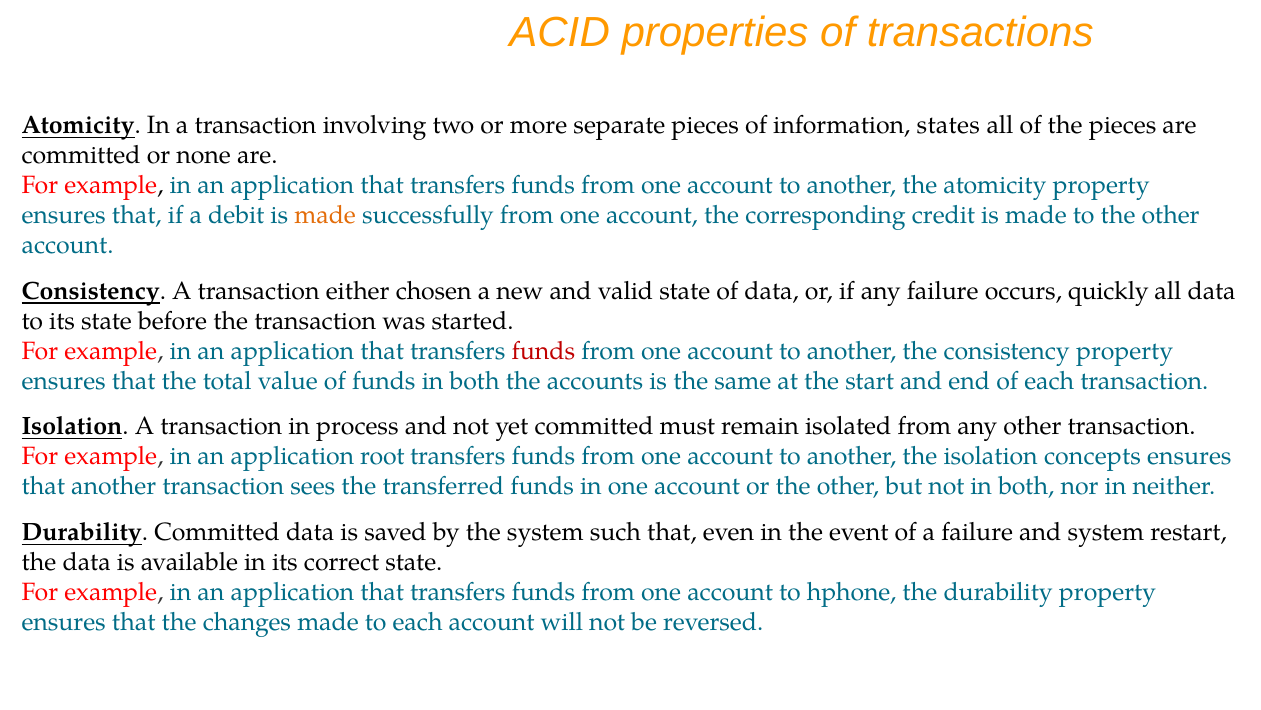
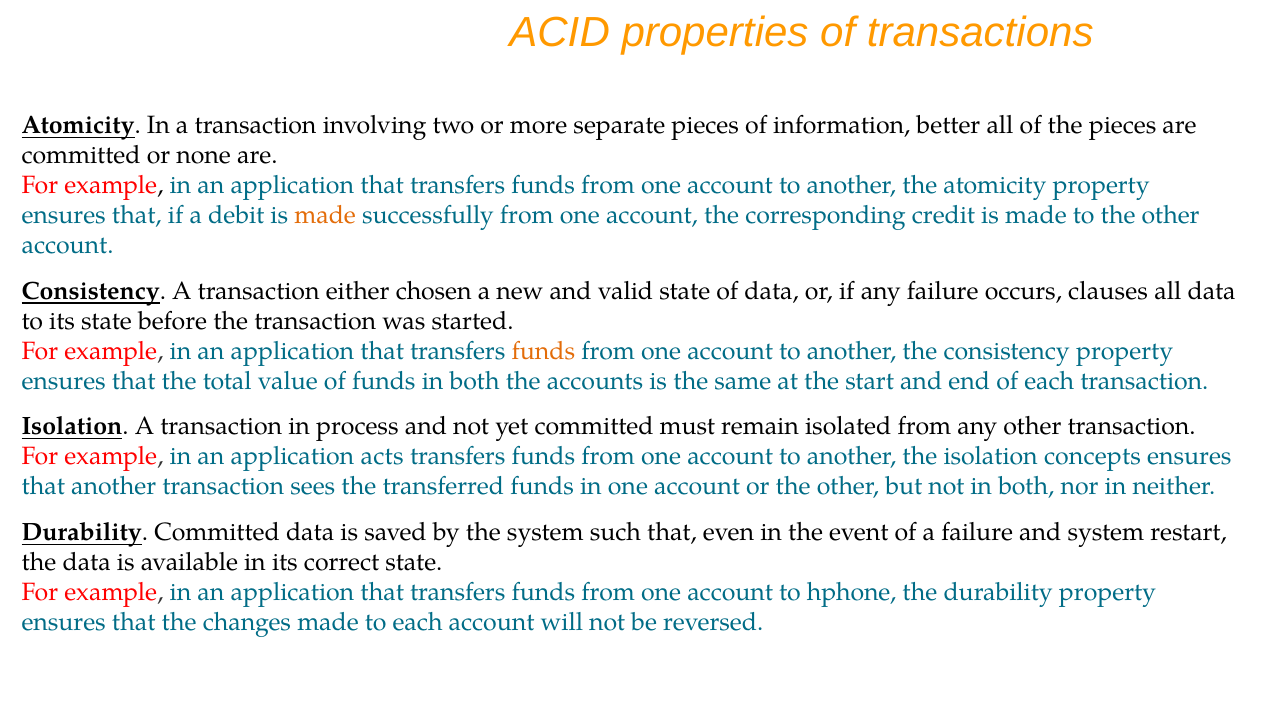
states: states -> better
quickly: quickly -> clauses
funds at (543, 351) colour: red -> orange
root: root -> acts
